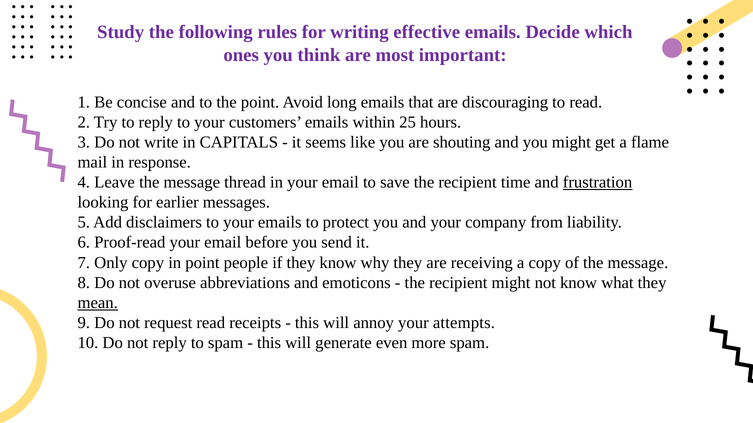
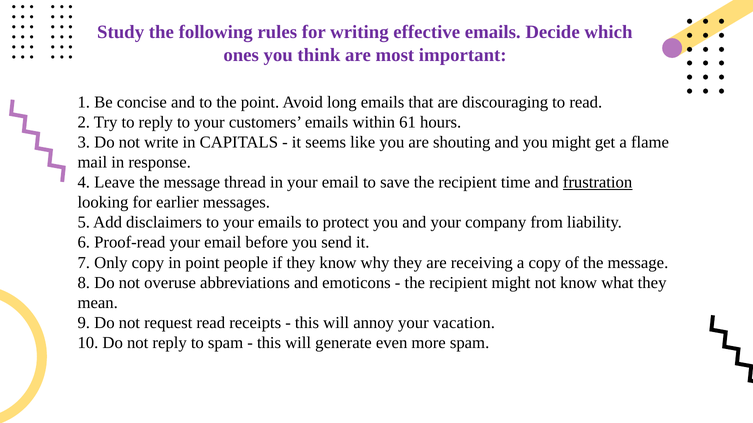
25: 25 -> 61
mean underline: present -> none
attempts: attempts -> vacation
